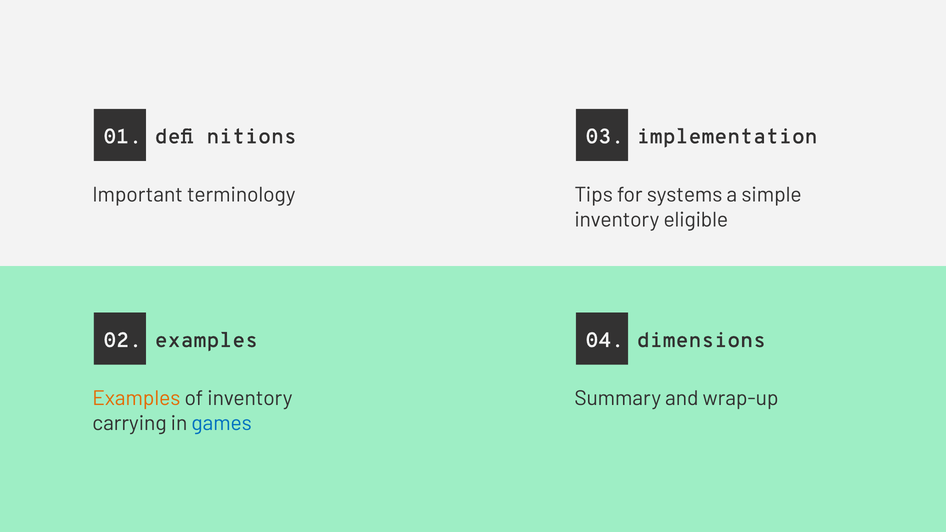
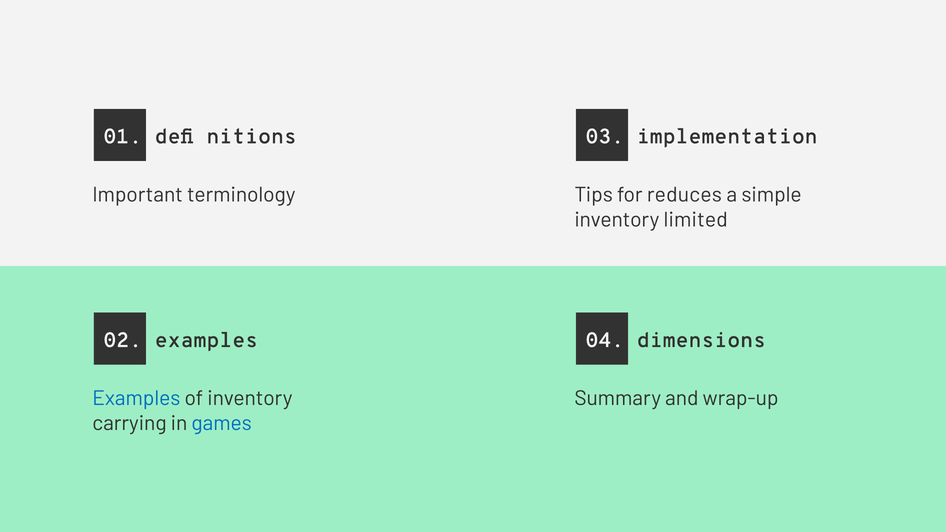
systems: systems -> reduces
eligible: eligible -> limited
Examples at (136, 398) colour: orange -> blue
